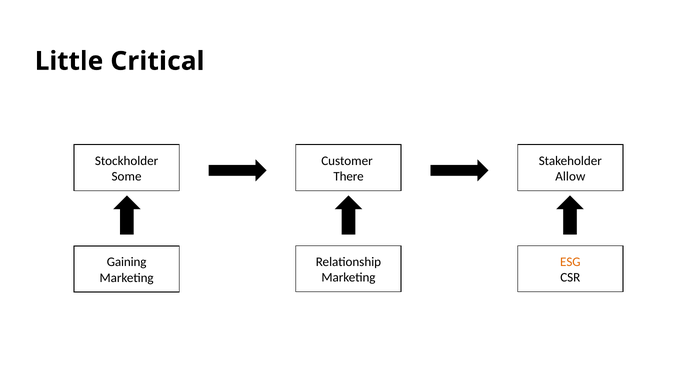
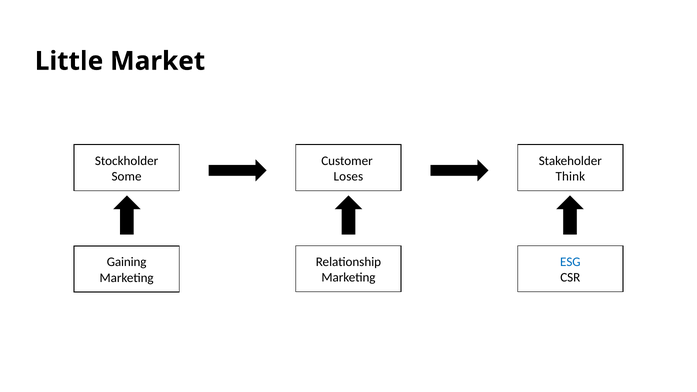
Critical: Critical -> Market
There: There -> Loses
Allow: Allow -> Think
ESG colour: orange -> blue
